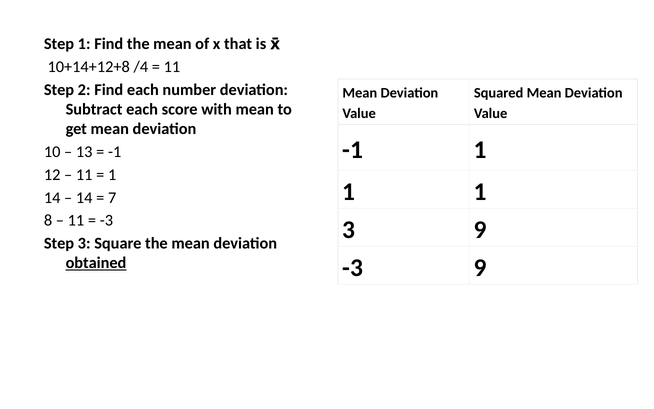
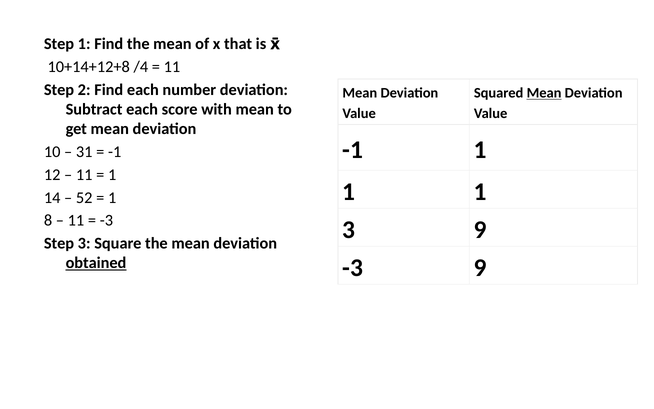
Mean at (544, 93) underline: none -> present
13: 13 -> 31
14 at (84, 198): 14 -> 52
7 at (112, 198): 7 -> 1
